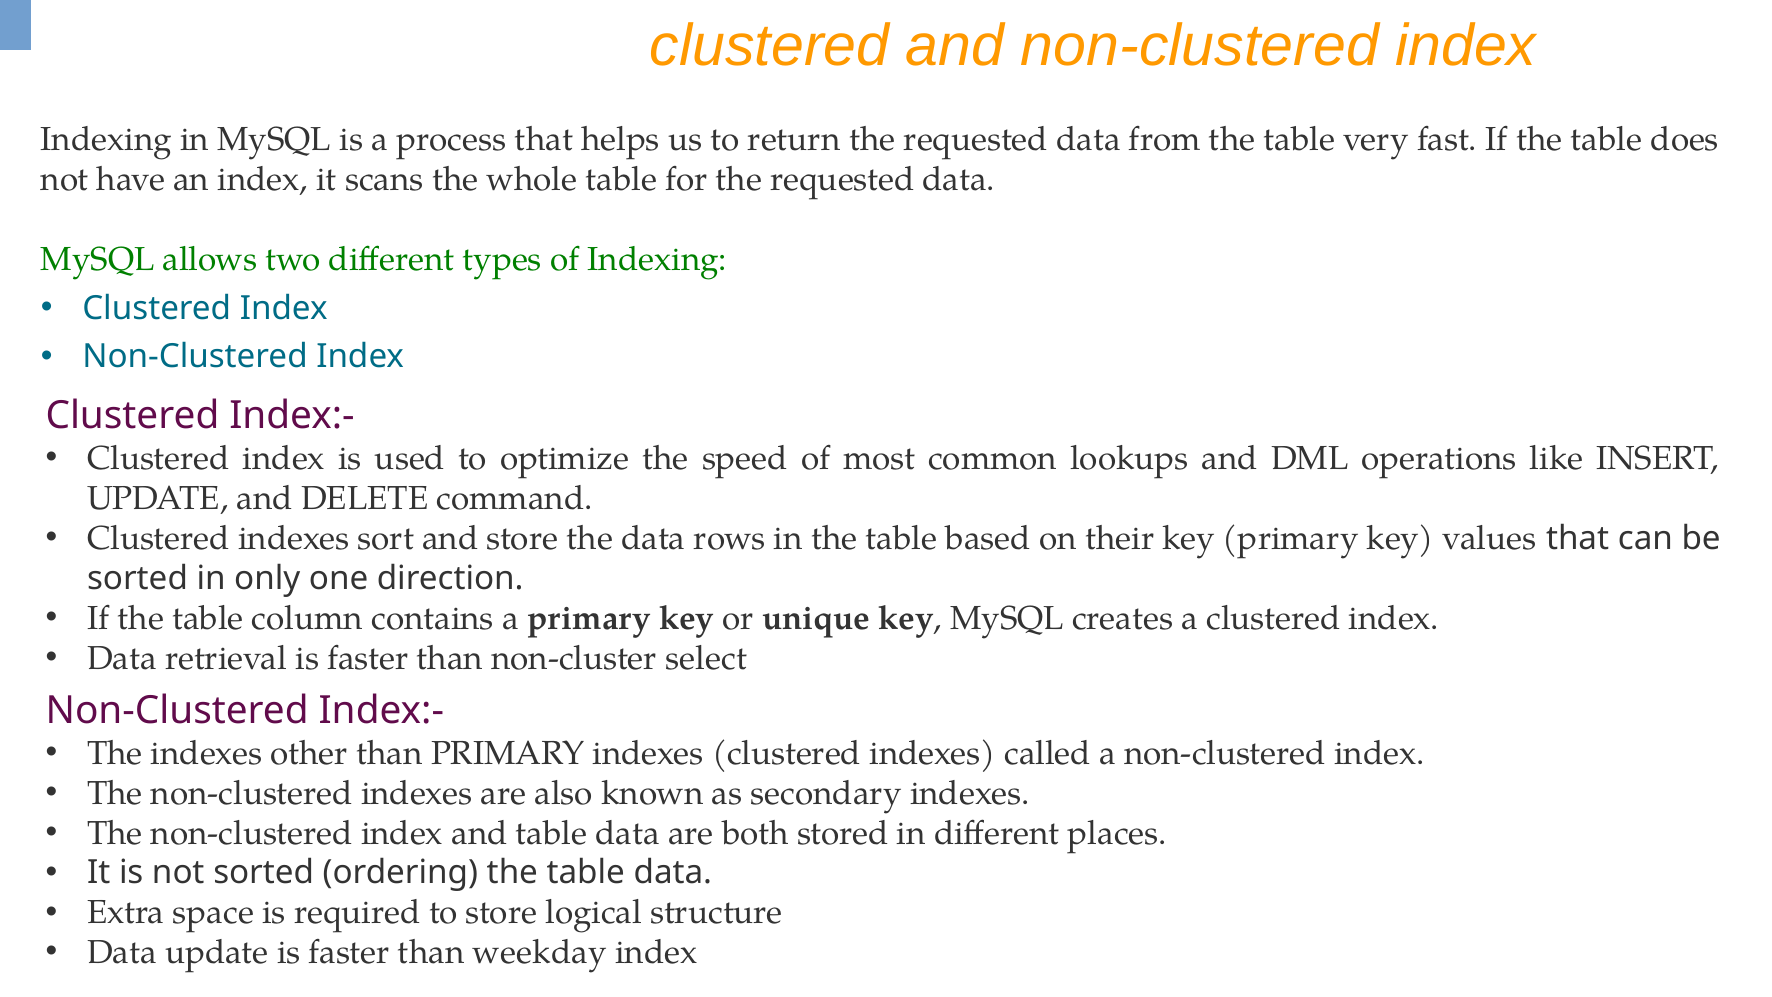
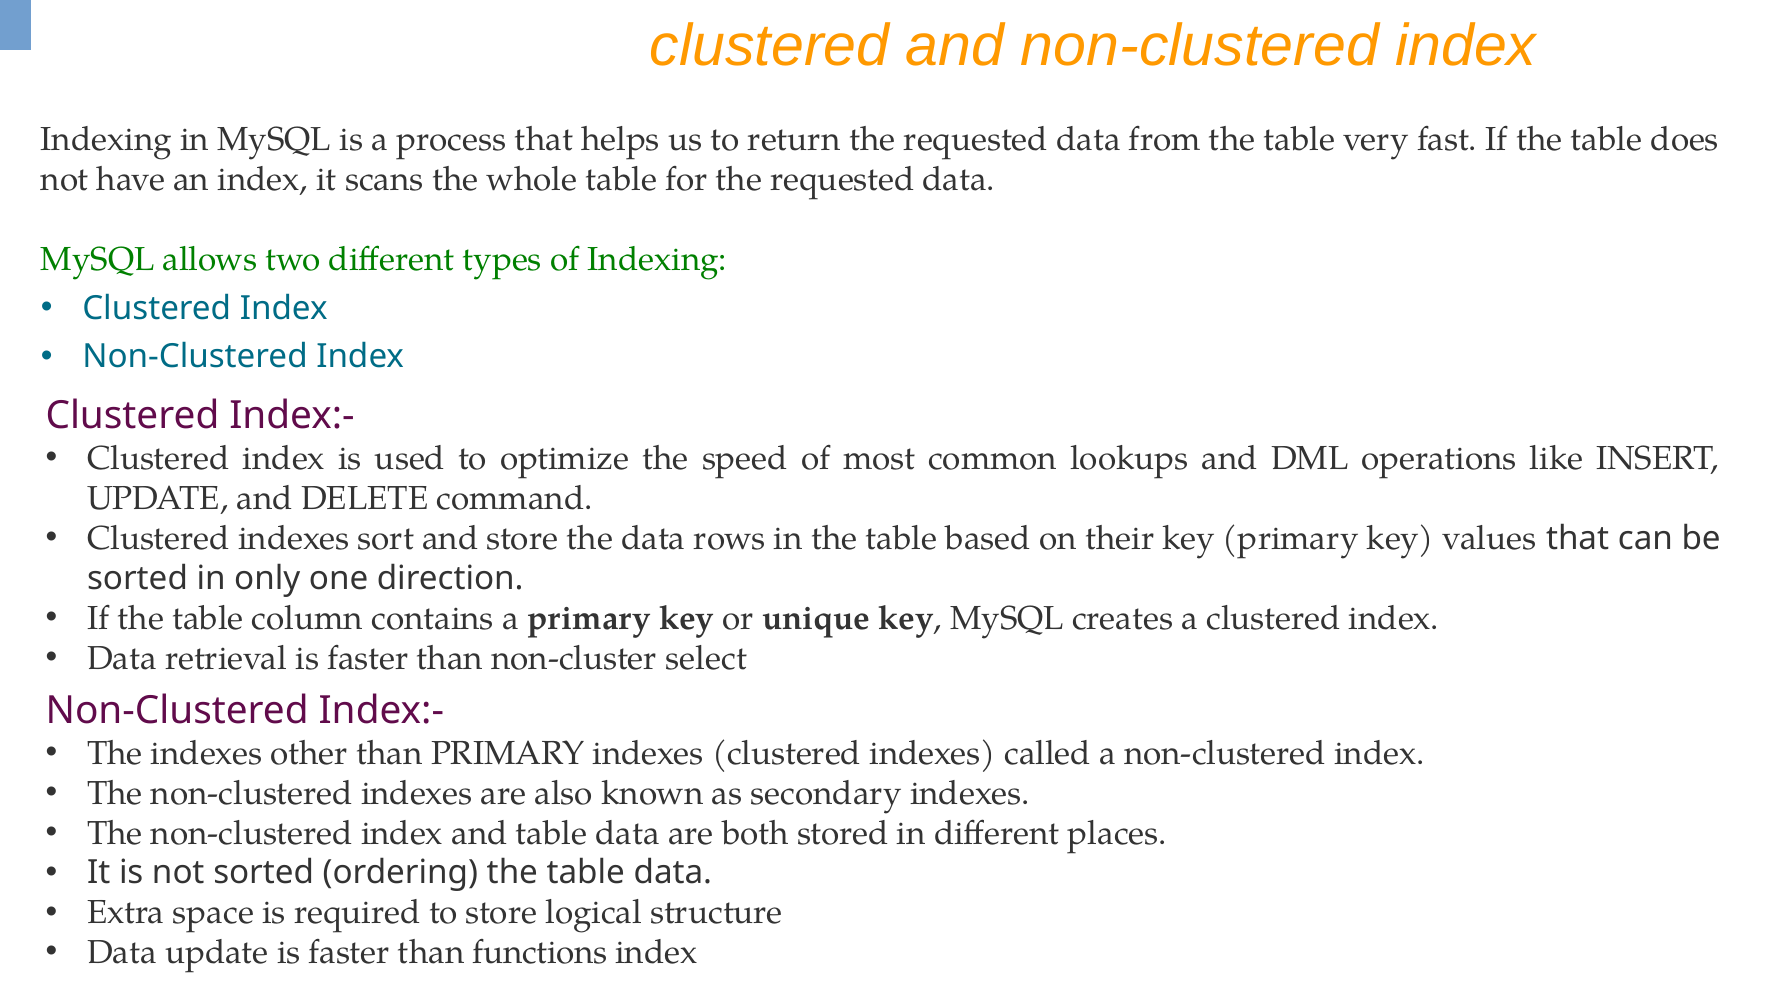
weekday: weekday -> functions
